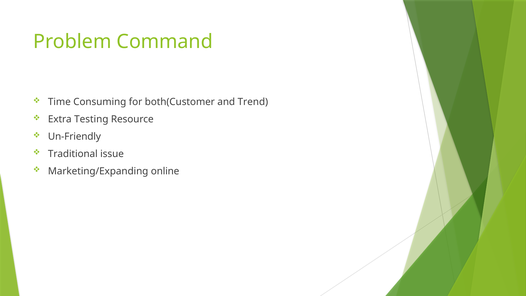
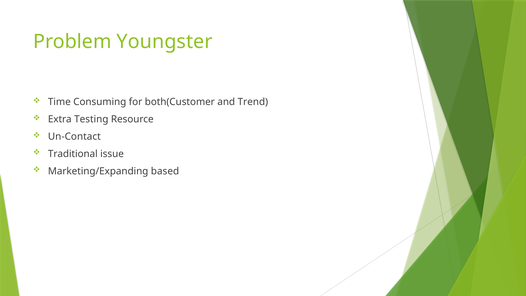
Command: Command -> Youngster
Un-Friendly: Un-Friendly -> Un-Contact
online: online -> based
